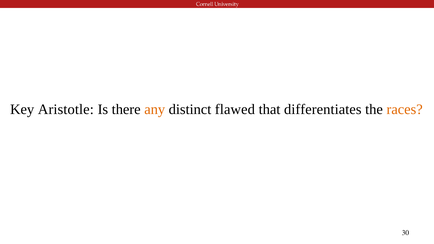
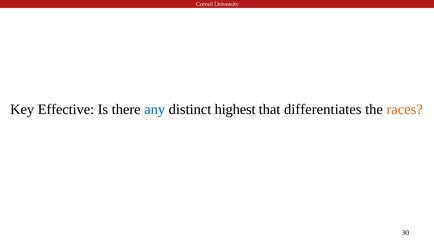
Aristotle: Aristotle -> Effective
any colour: orange -> blue
flawed: flawed -> highest
